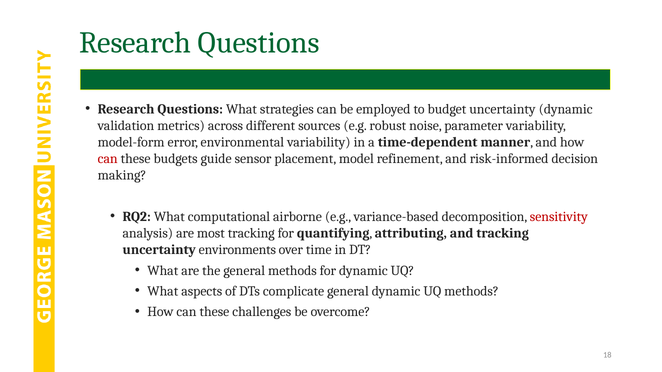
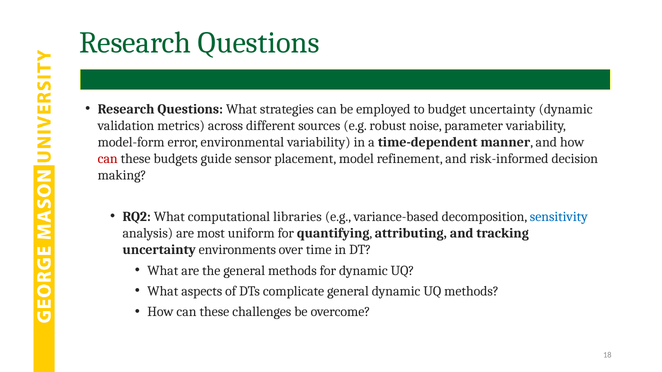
airborne: airborne -> libraries
sensitivity colour: red -> blue
most tracking: tracking -> uniform
